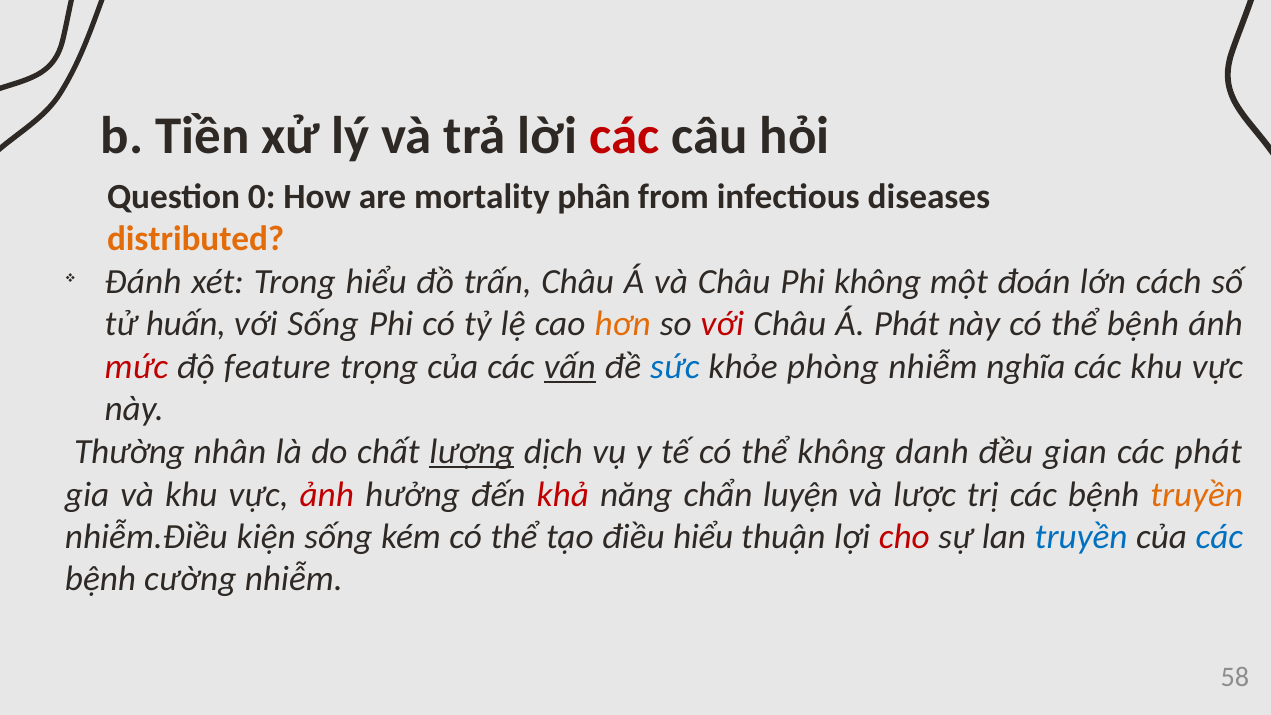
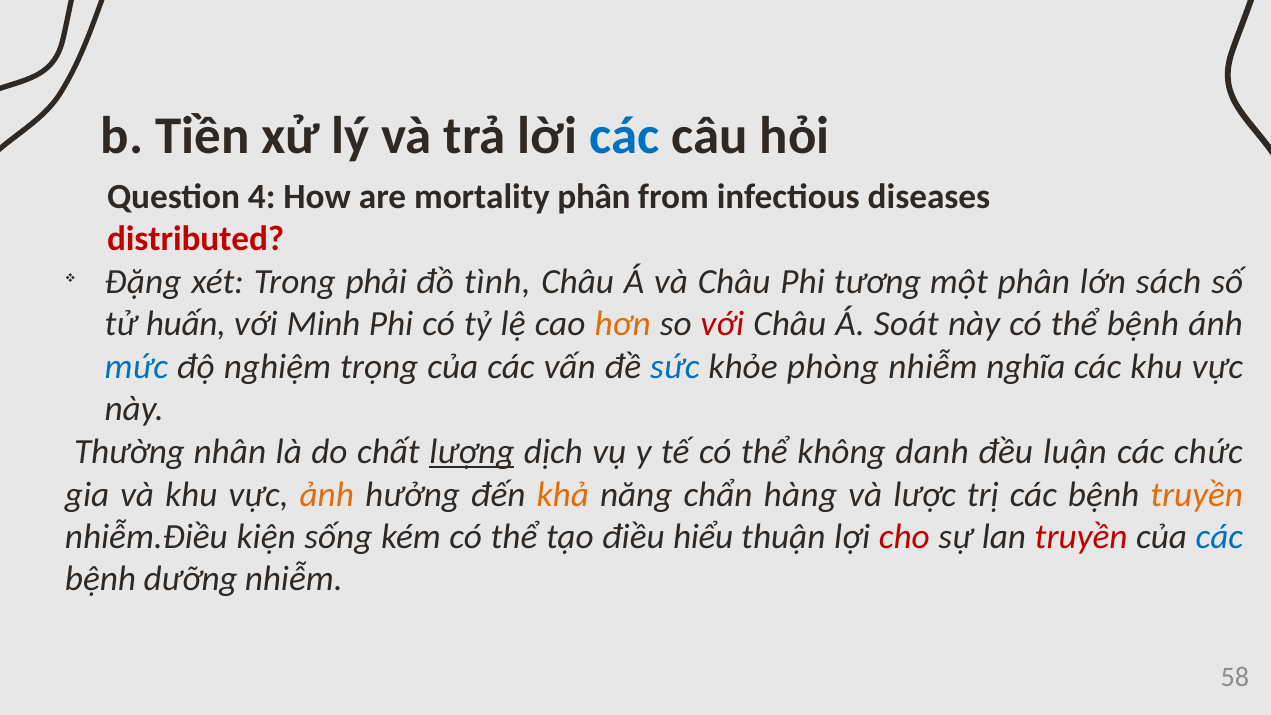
các at (625, 136) colour: red -> blue
0: 0 -> 4
distributed colour: orange -> red
Đánh: Đánh -> Đặng
Trong hiểu: hiểu -> phải
trấn: trấn -> tình
Phi không: không -> tương
một đoán: đoán -> phân
cách: cách -> sách
với Sống: Sống -> Minh
Á Phát: Phát -> Soát
mức colour: red -> blue
feature: feature -> nghiệm
vấn underline: present -> none
gian: gian -> luận
các phát: phát -> chức
ảnh colour: red -> orange
khả colour: red -> orange
luyện: luyện -> hàng
truyền at (1081, 537) colour: blue -> red
cường: cường -> dưỡng
